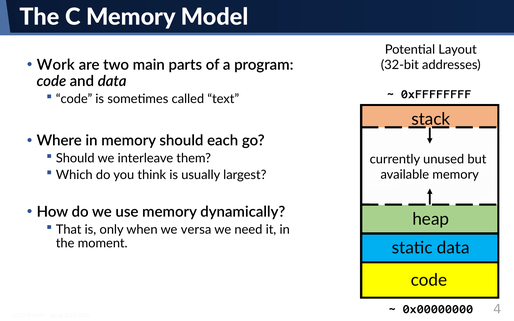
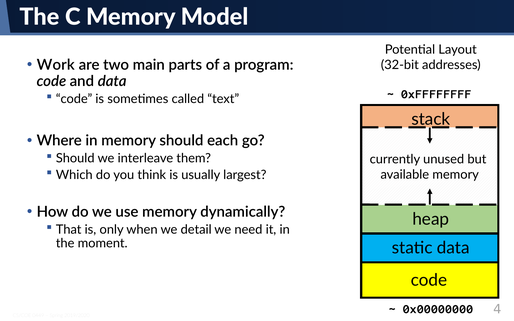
versa: versa -> detail
